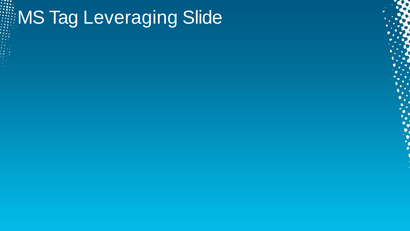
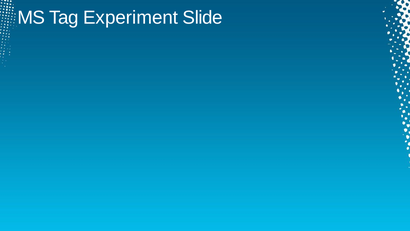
Leveraging: Leveraging -> Experiment
